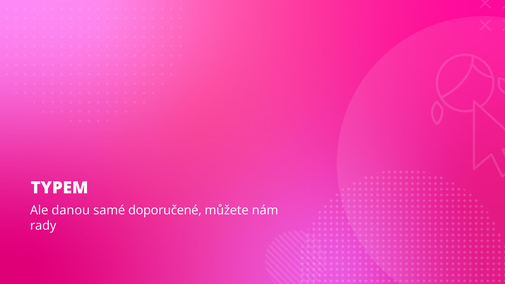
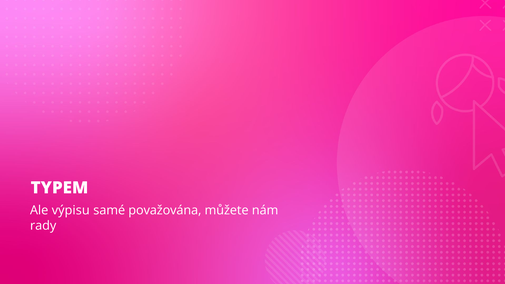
danou: danou -> výpisu
doporučené: doporučené -> považována
